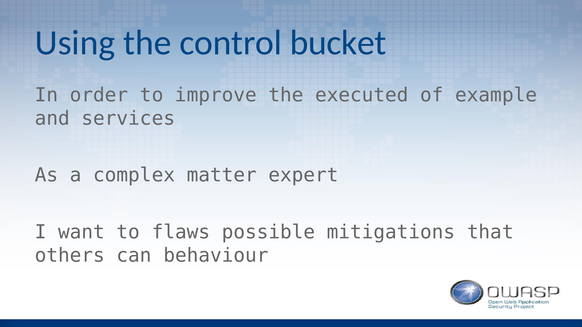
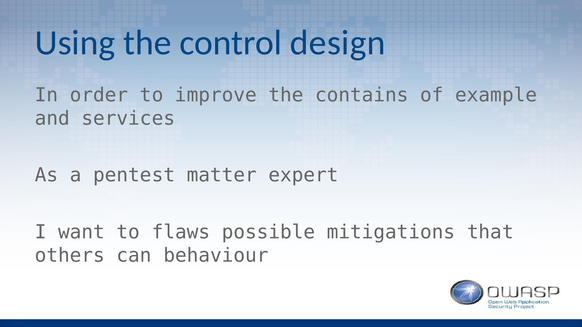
bucket: bucket -> design
executed: executed -> contains
complex: complex -> pentest
